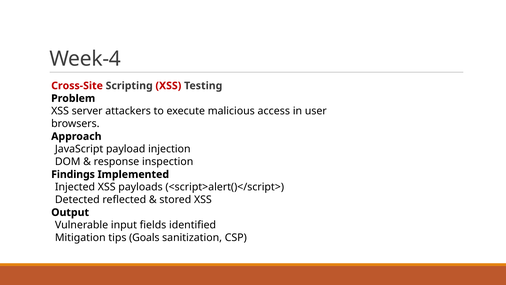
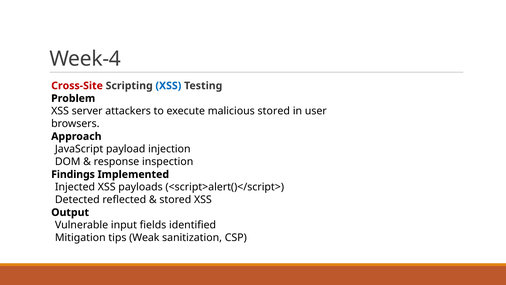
XSS at (168, 86) colour: red -> blue
malicious access: access -> stored
Goals: Goals -> Weak
